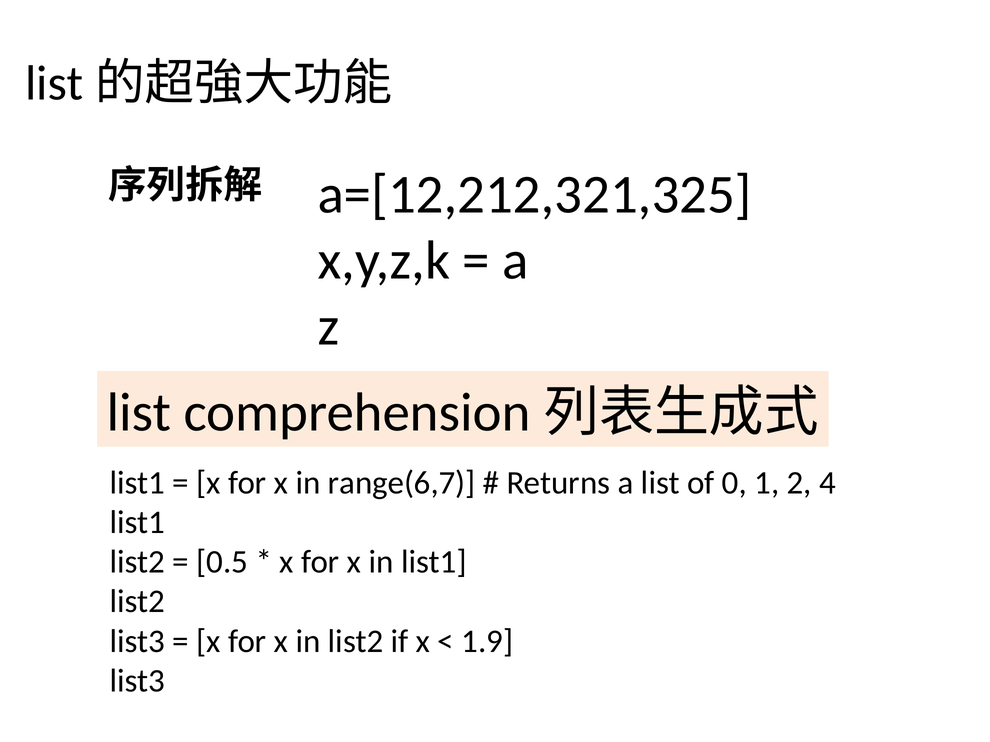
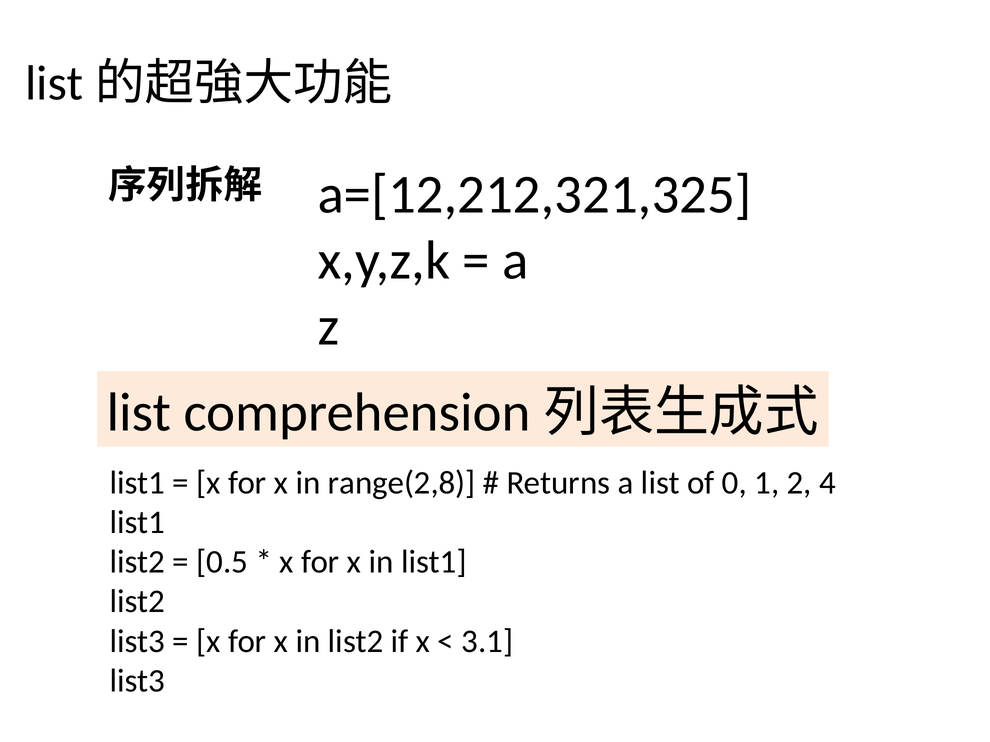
range(6,7: range(6,7 -> range(2,8
1.9: 1.9 -> 3.1
